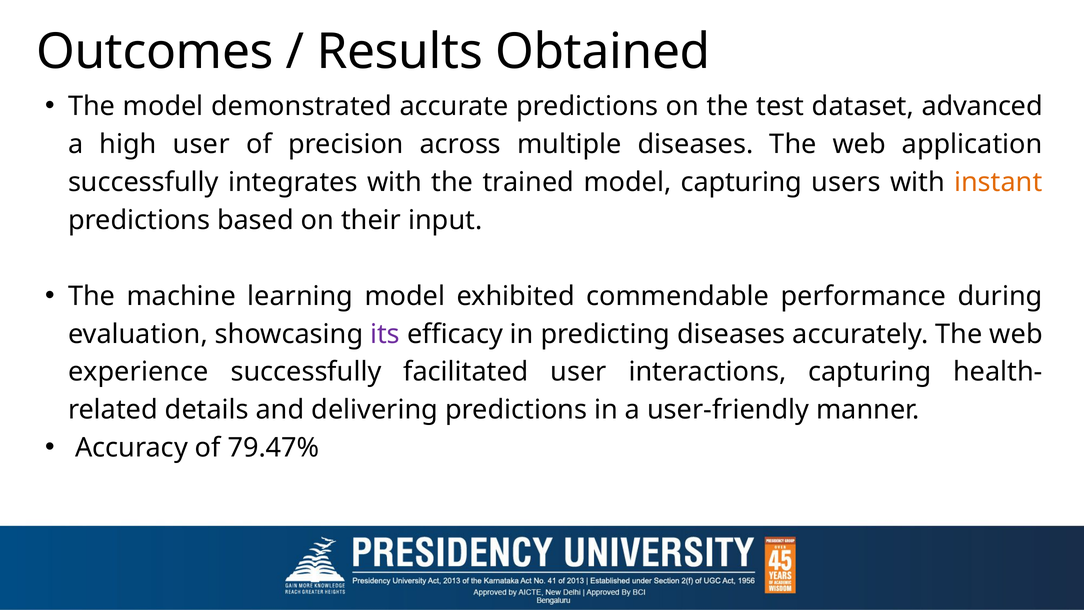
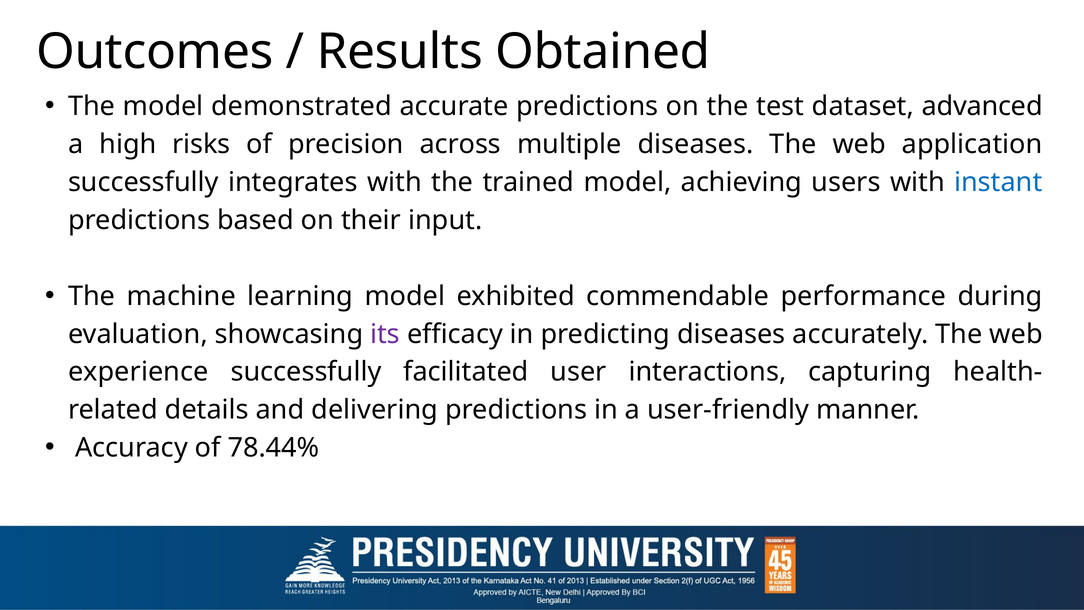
high user: user -> risks
model capturing: capturing -> achieving
instant colour: orange -> blue
79.47%: 79.47% -> 78.44%
